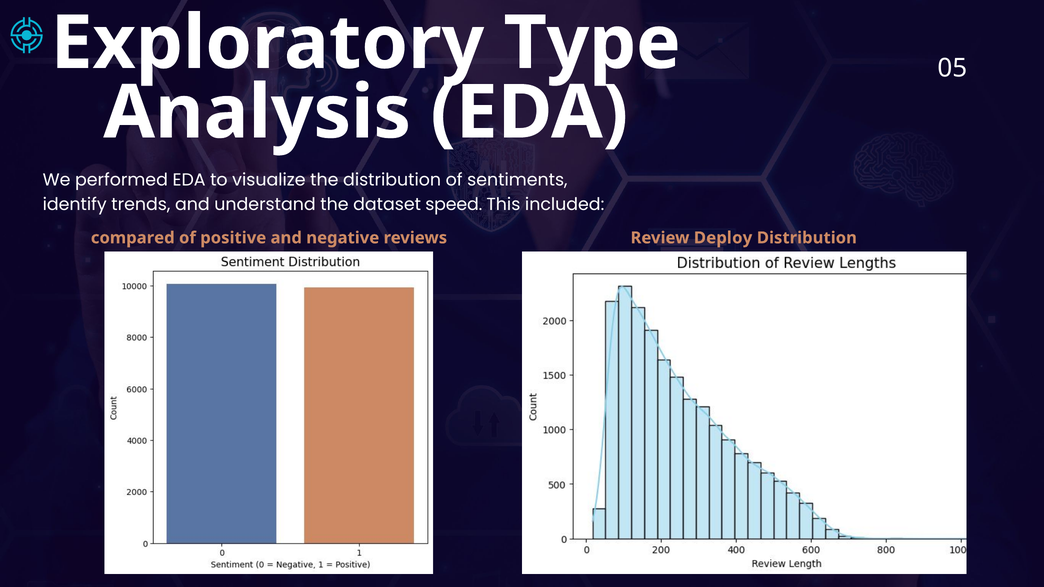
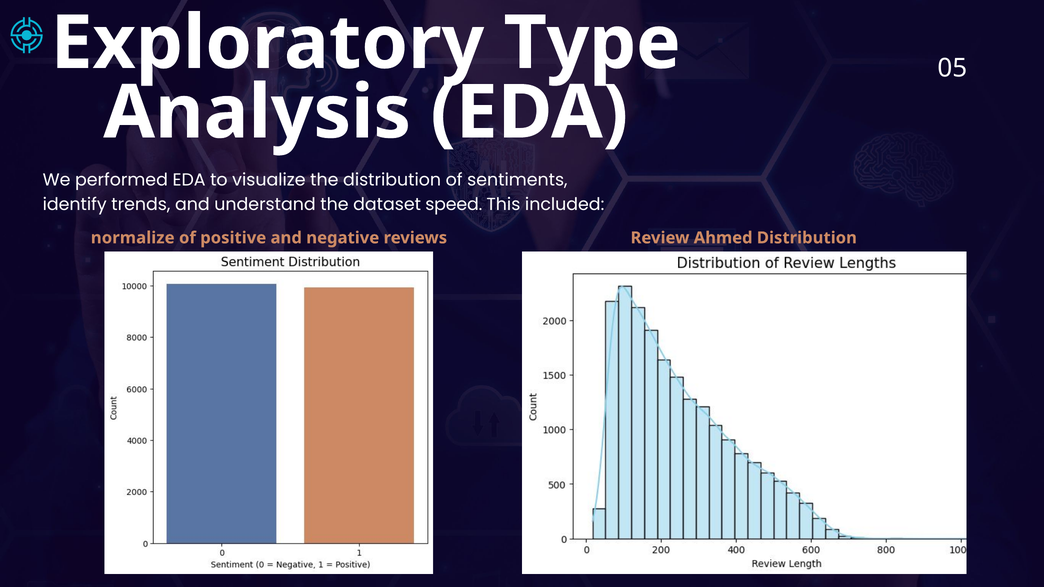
compared: compared -> normalize
Deploy: Deploy -> Ahmed
